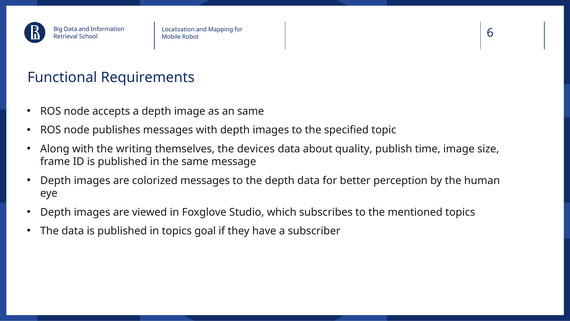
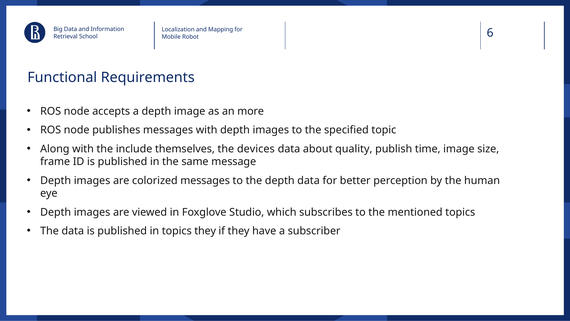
an same: same -> more
writing: writing -> include
topics goal: goal -> they
